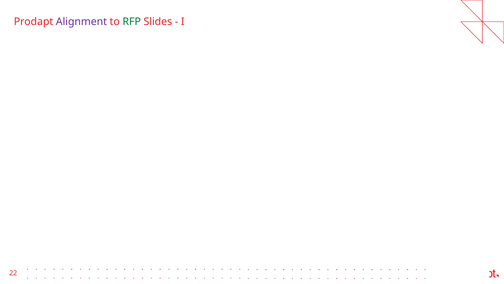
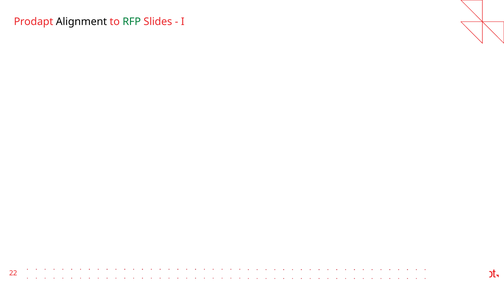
Alignment colour: purple -> black
